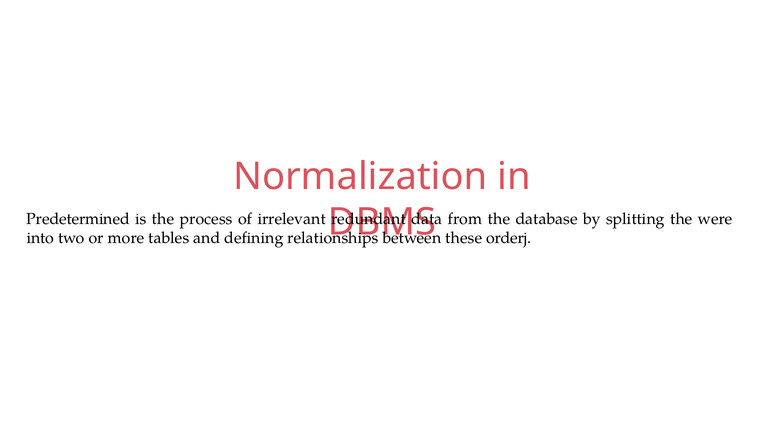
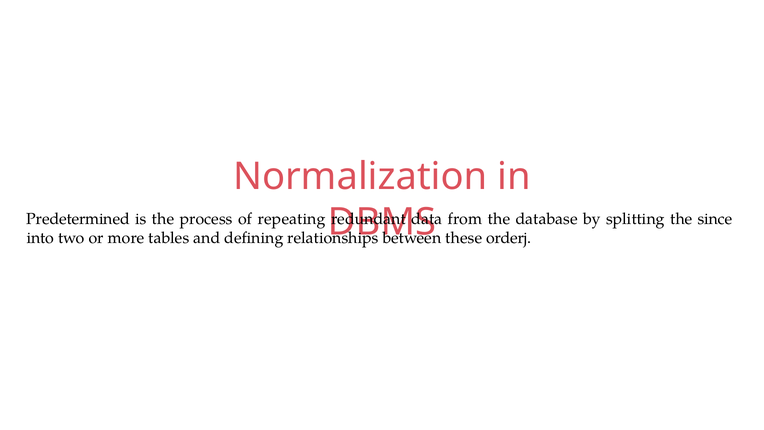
irrelevant: irrelevant -> repeating
were: were -> since
